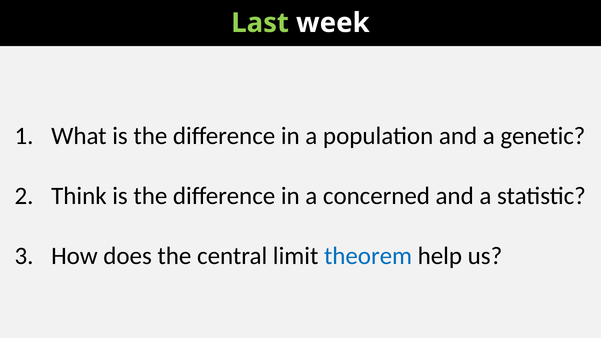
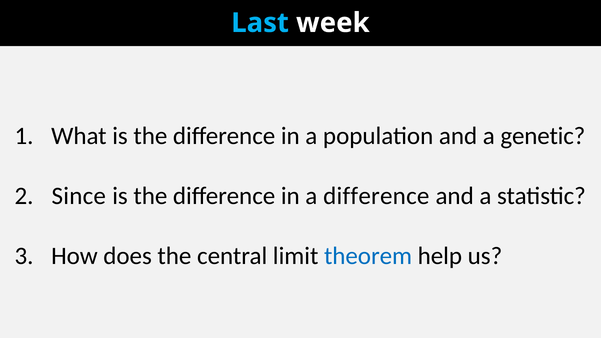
Last colour: light green -> light blue
Think: Think -> Since
a concerned: concerned -> difference
